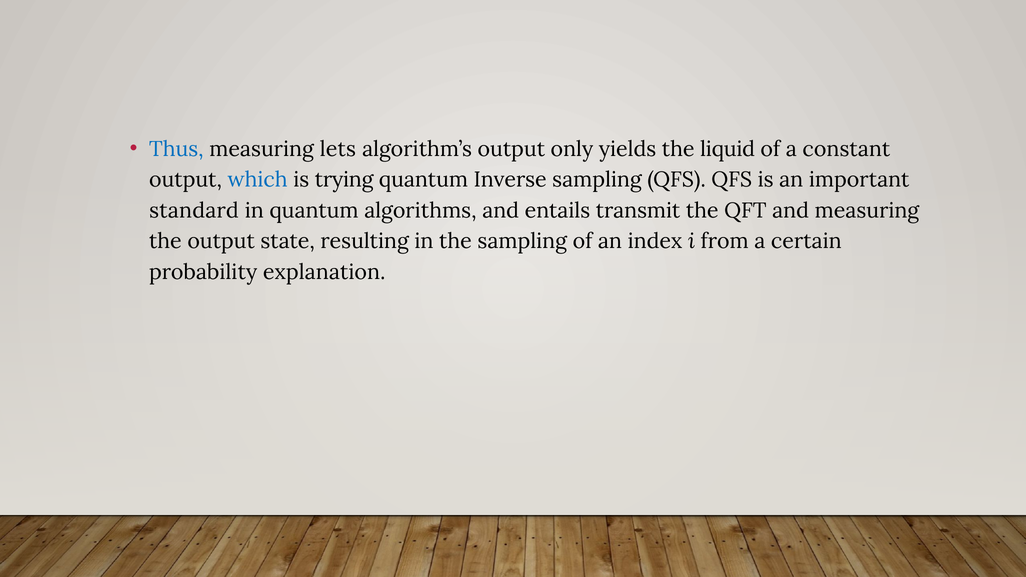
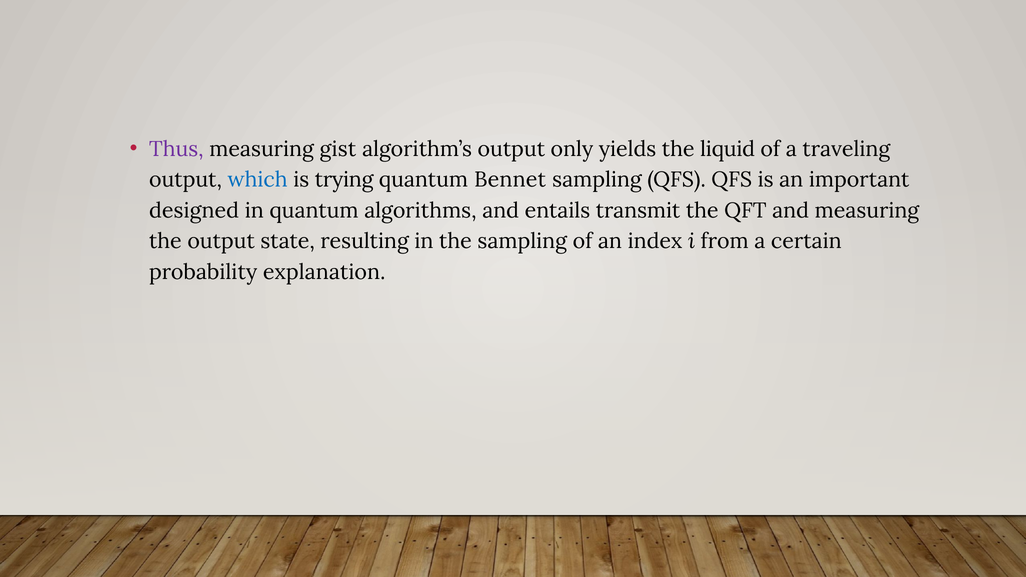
Thus colour: blue -> purple
lets: lets -> gist
constant: constant -> traveling
Inverse: Inverse -> Bennet
standard: standard -> designed
